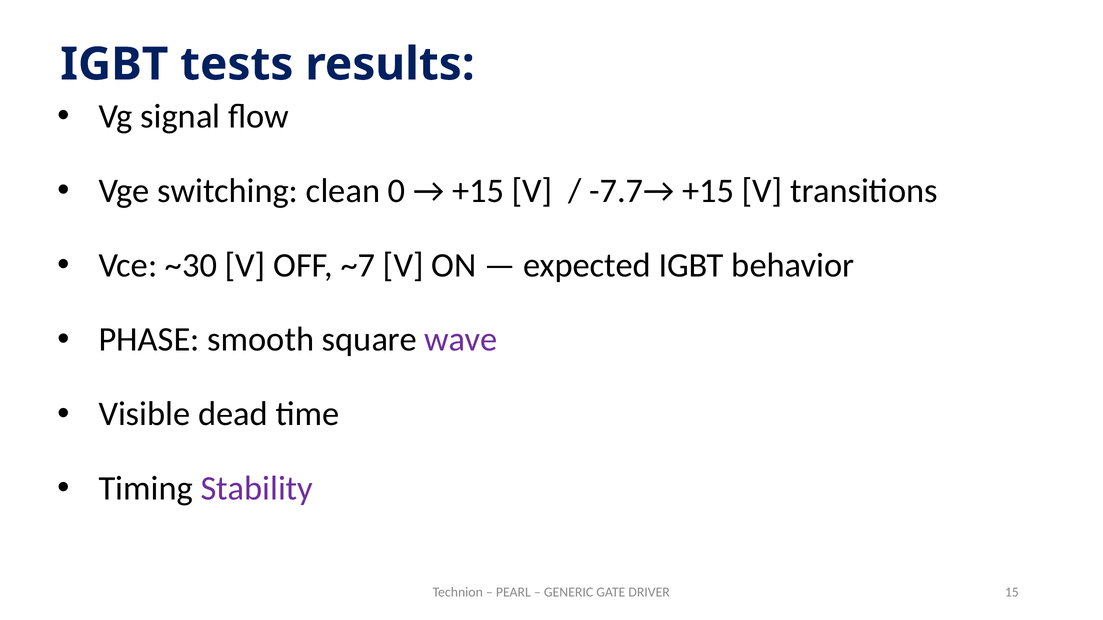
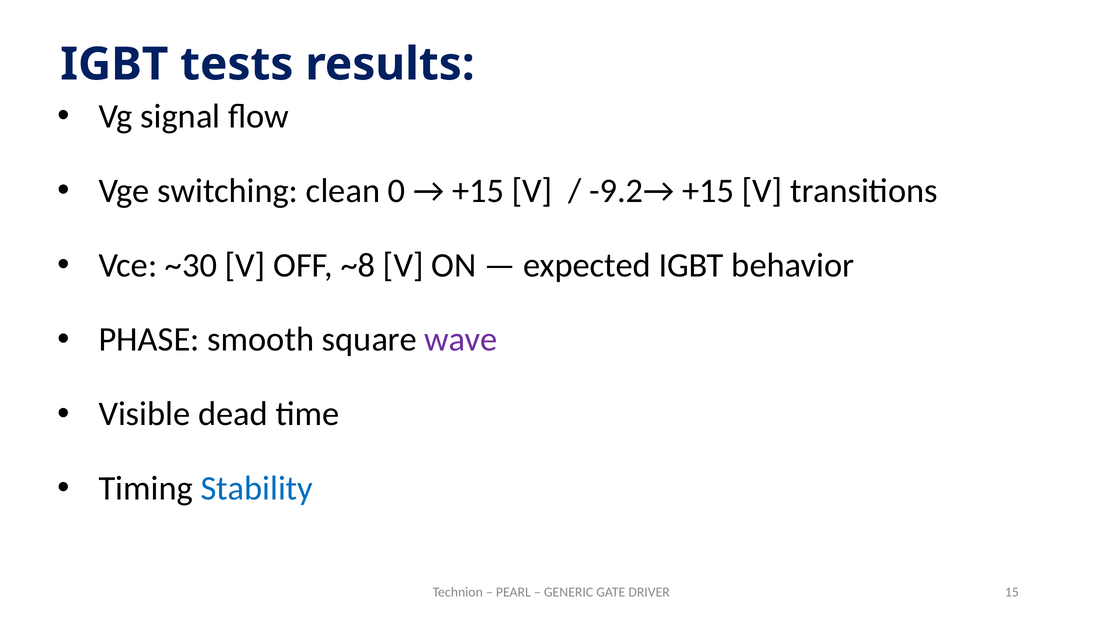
-7.7→: -7.7→ -> -9.2→
~7: ~7 -> ~8
Stability colour: purple -> blue
